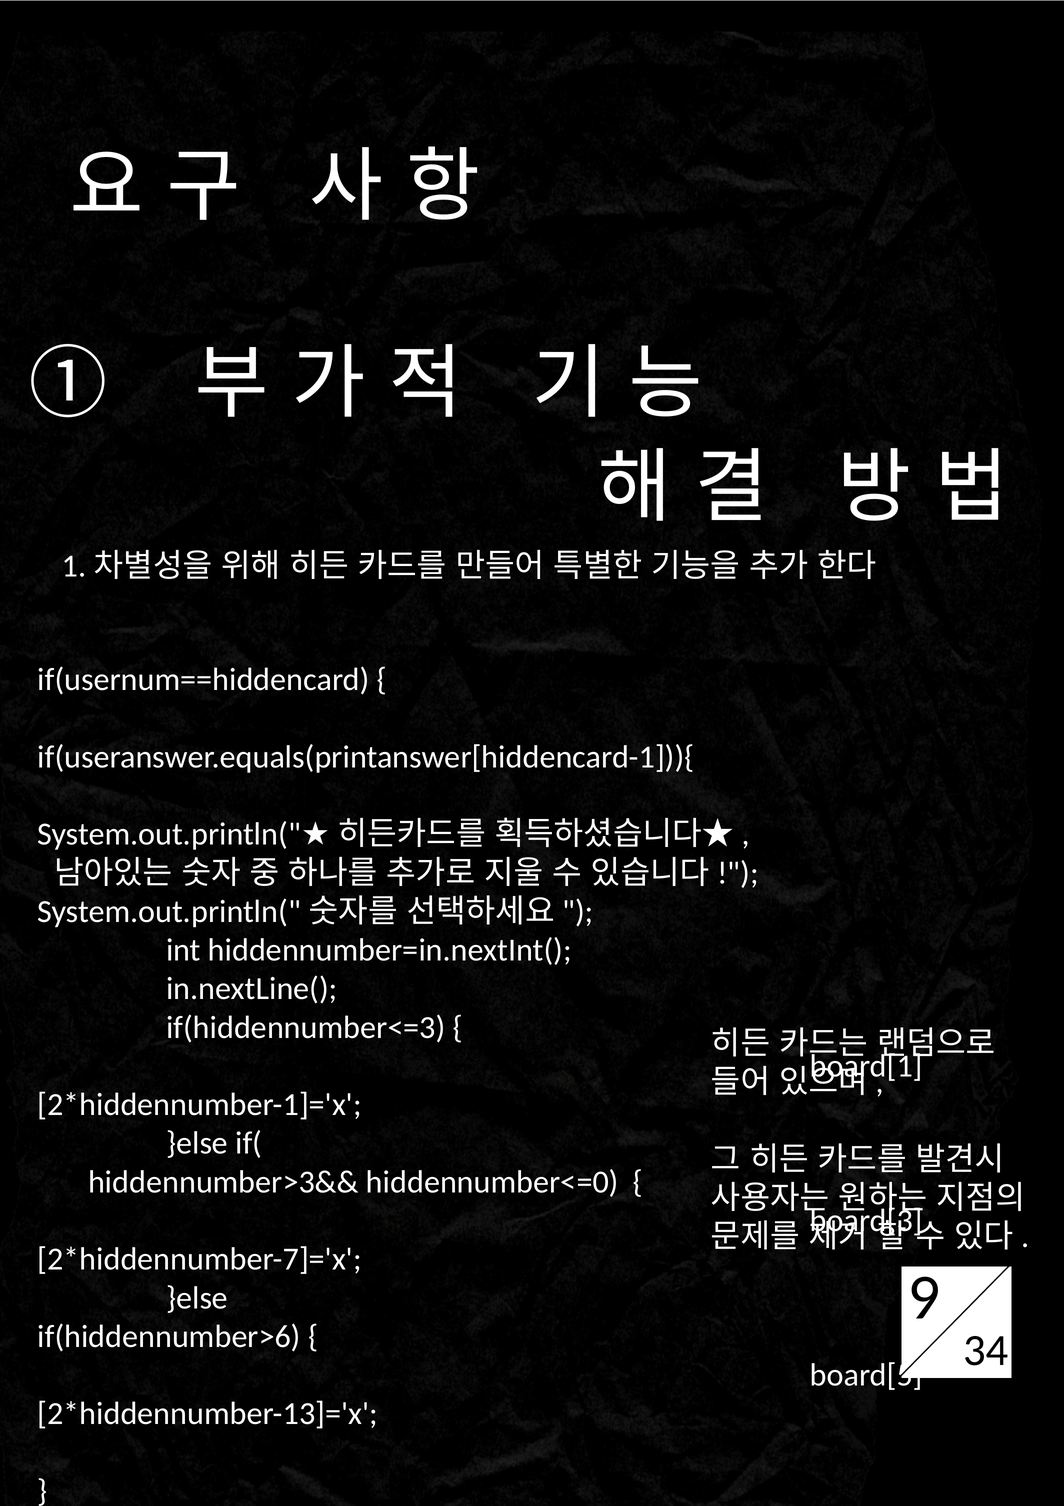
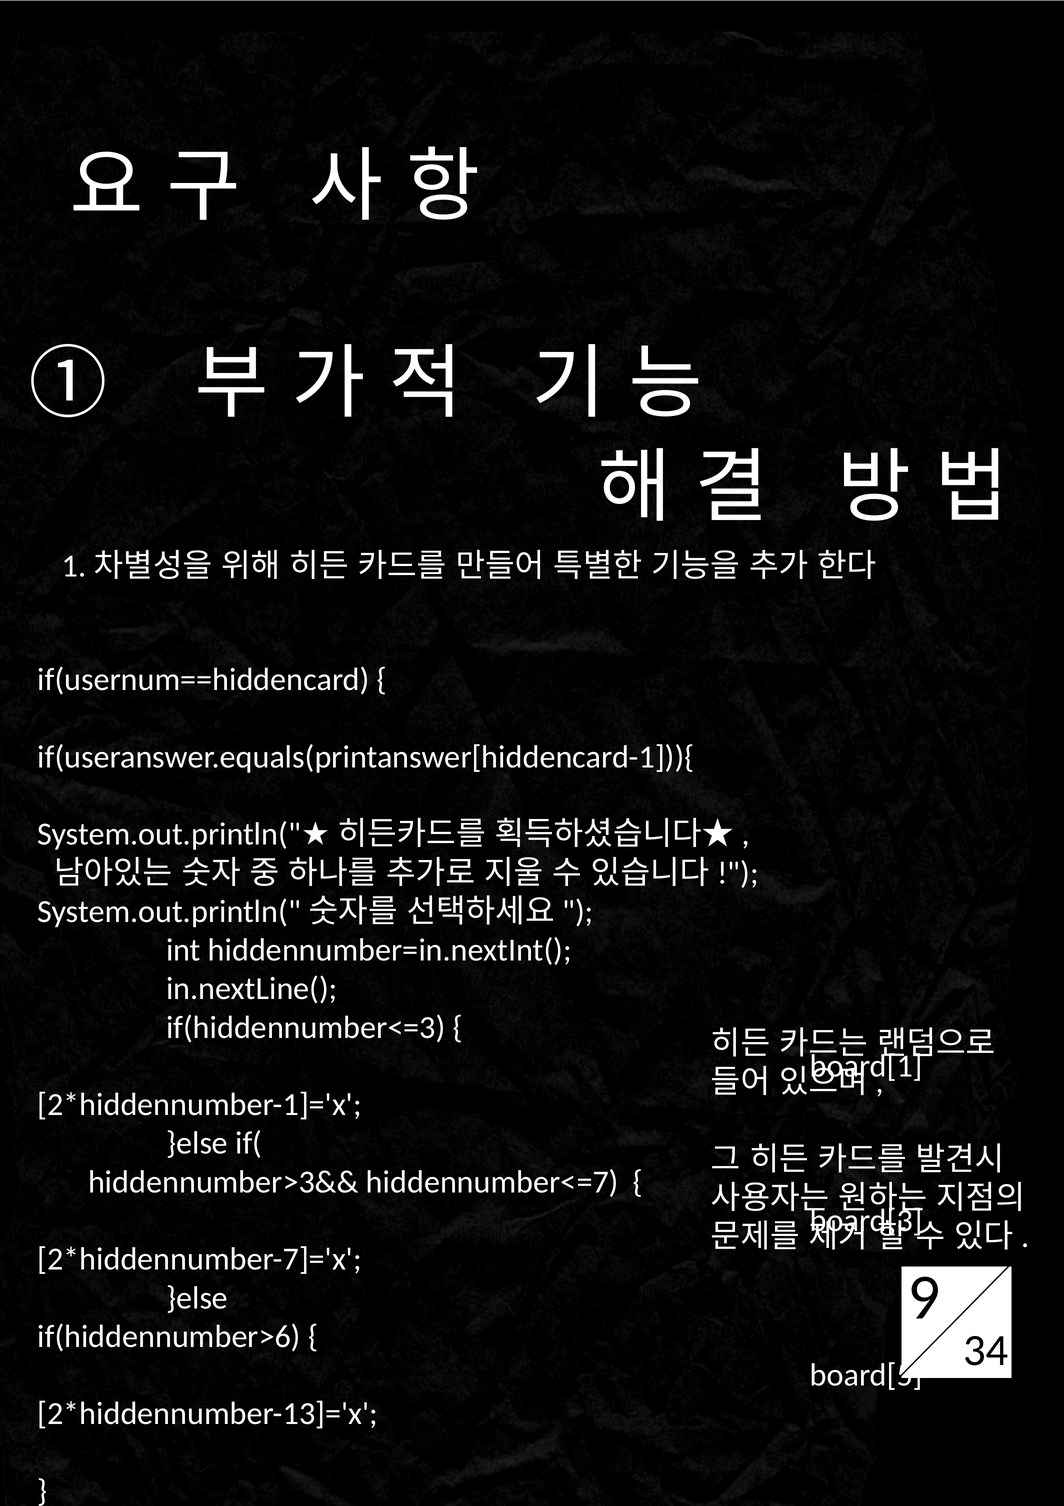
hiddennumber<=0: hiddennumber<=0 -> hiddennumber<=7
